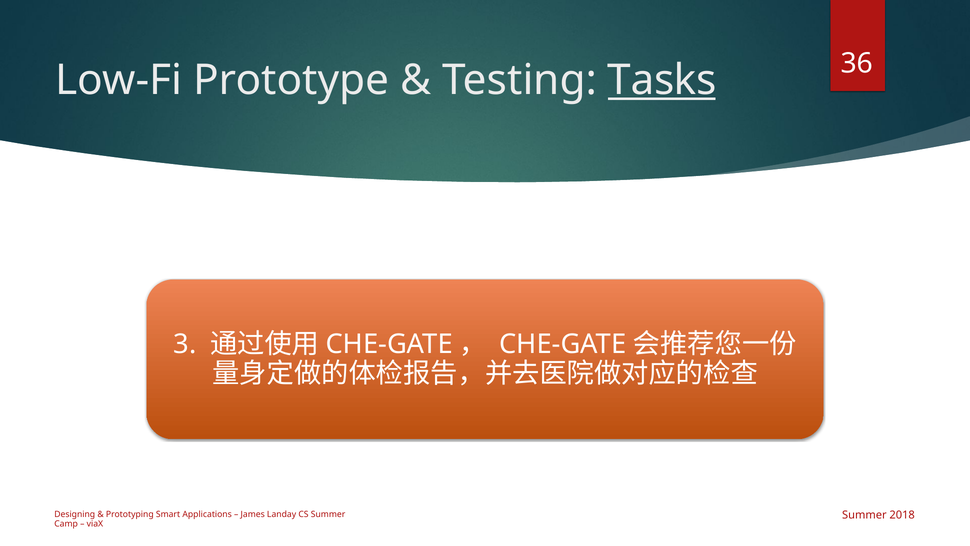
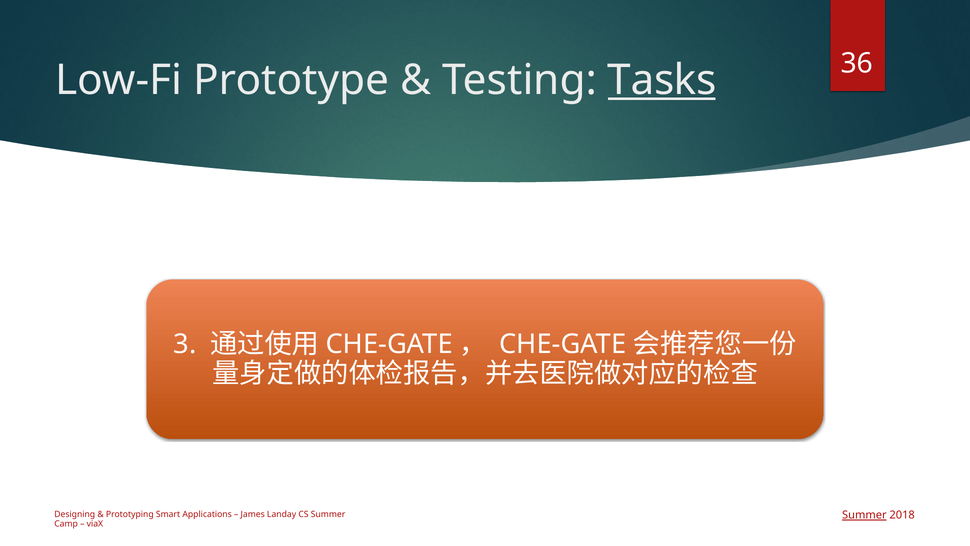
Summer at (864, 515) underline: none -> present
